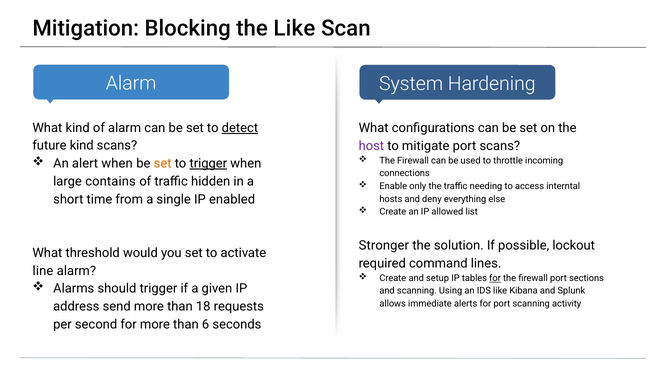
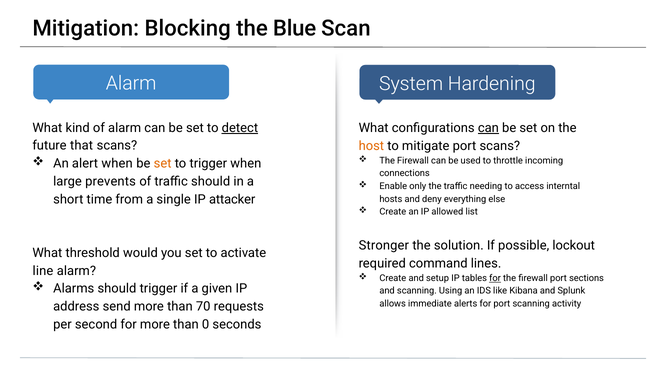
the Like: Like -> Blue
can at (488, 128) underline: none -> present
future kind: kind -> that
host colour: purple -> orange
trigger at (208, 163) underline: present -> none
contains: contains -> prevents
traffic hidden: hidden -> should
enabled: enabled -> attacker
18: 18 -> 70
6: 6 -> 0
